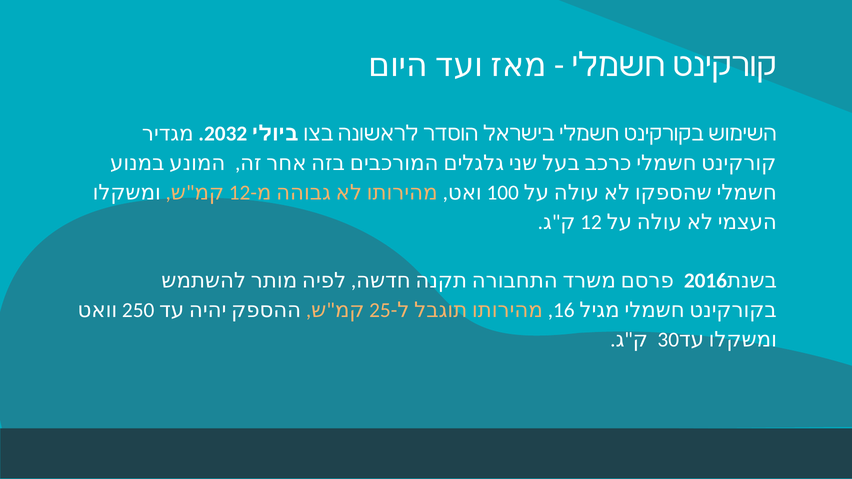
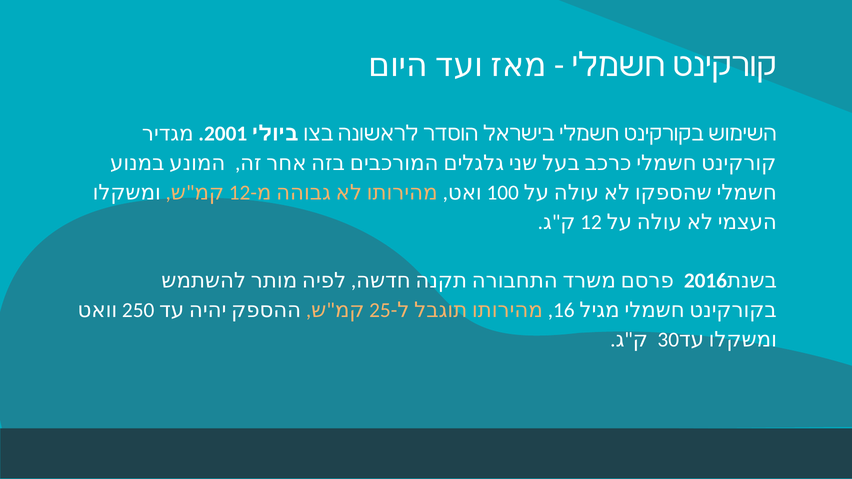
2032: 2032 -> 2001
